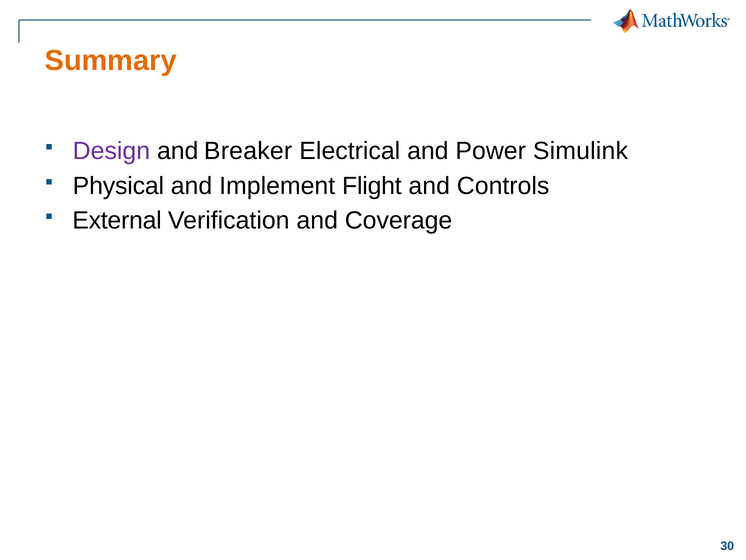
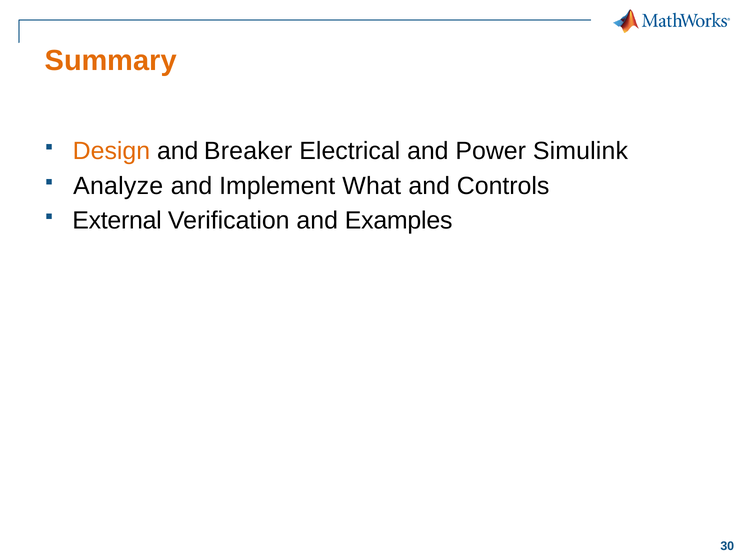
Design colour: purple -> orange
Physical: Physical -> Analyze
Flight: Flight -> What
Coverage: Coverage -> Examples
